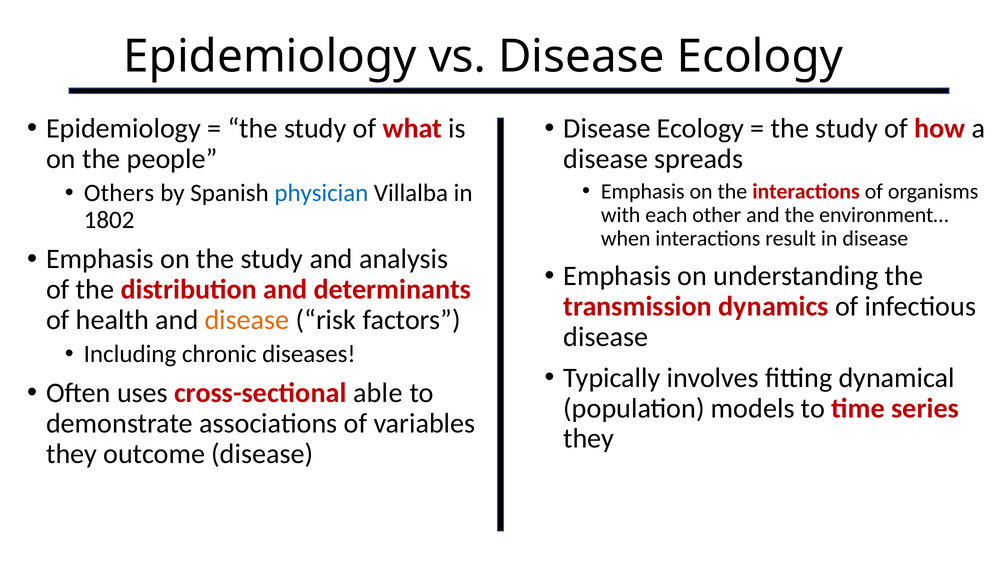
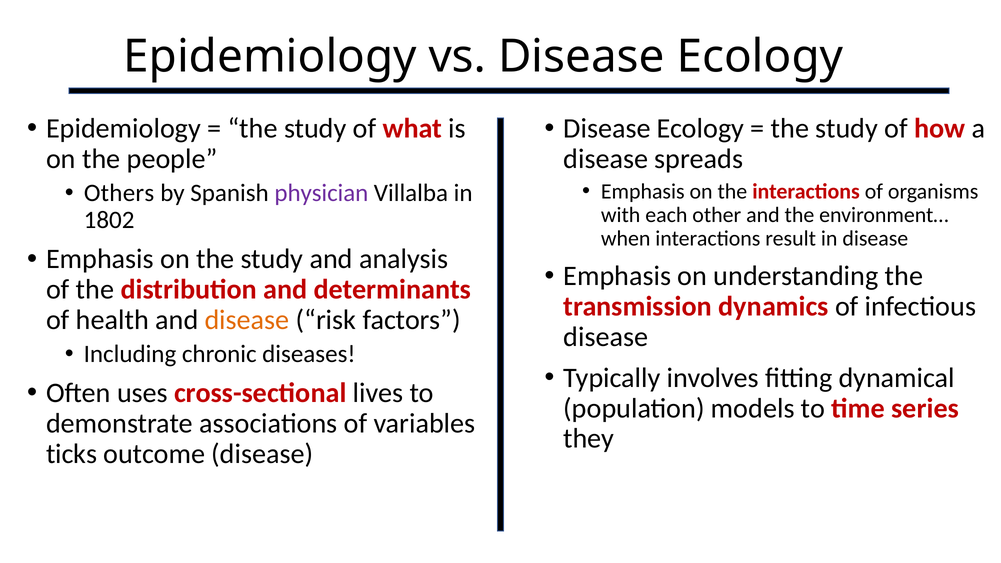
physician colour: blue -> purple
able: able -> lives
they at (72, 454): they -> ticks
